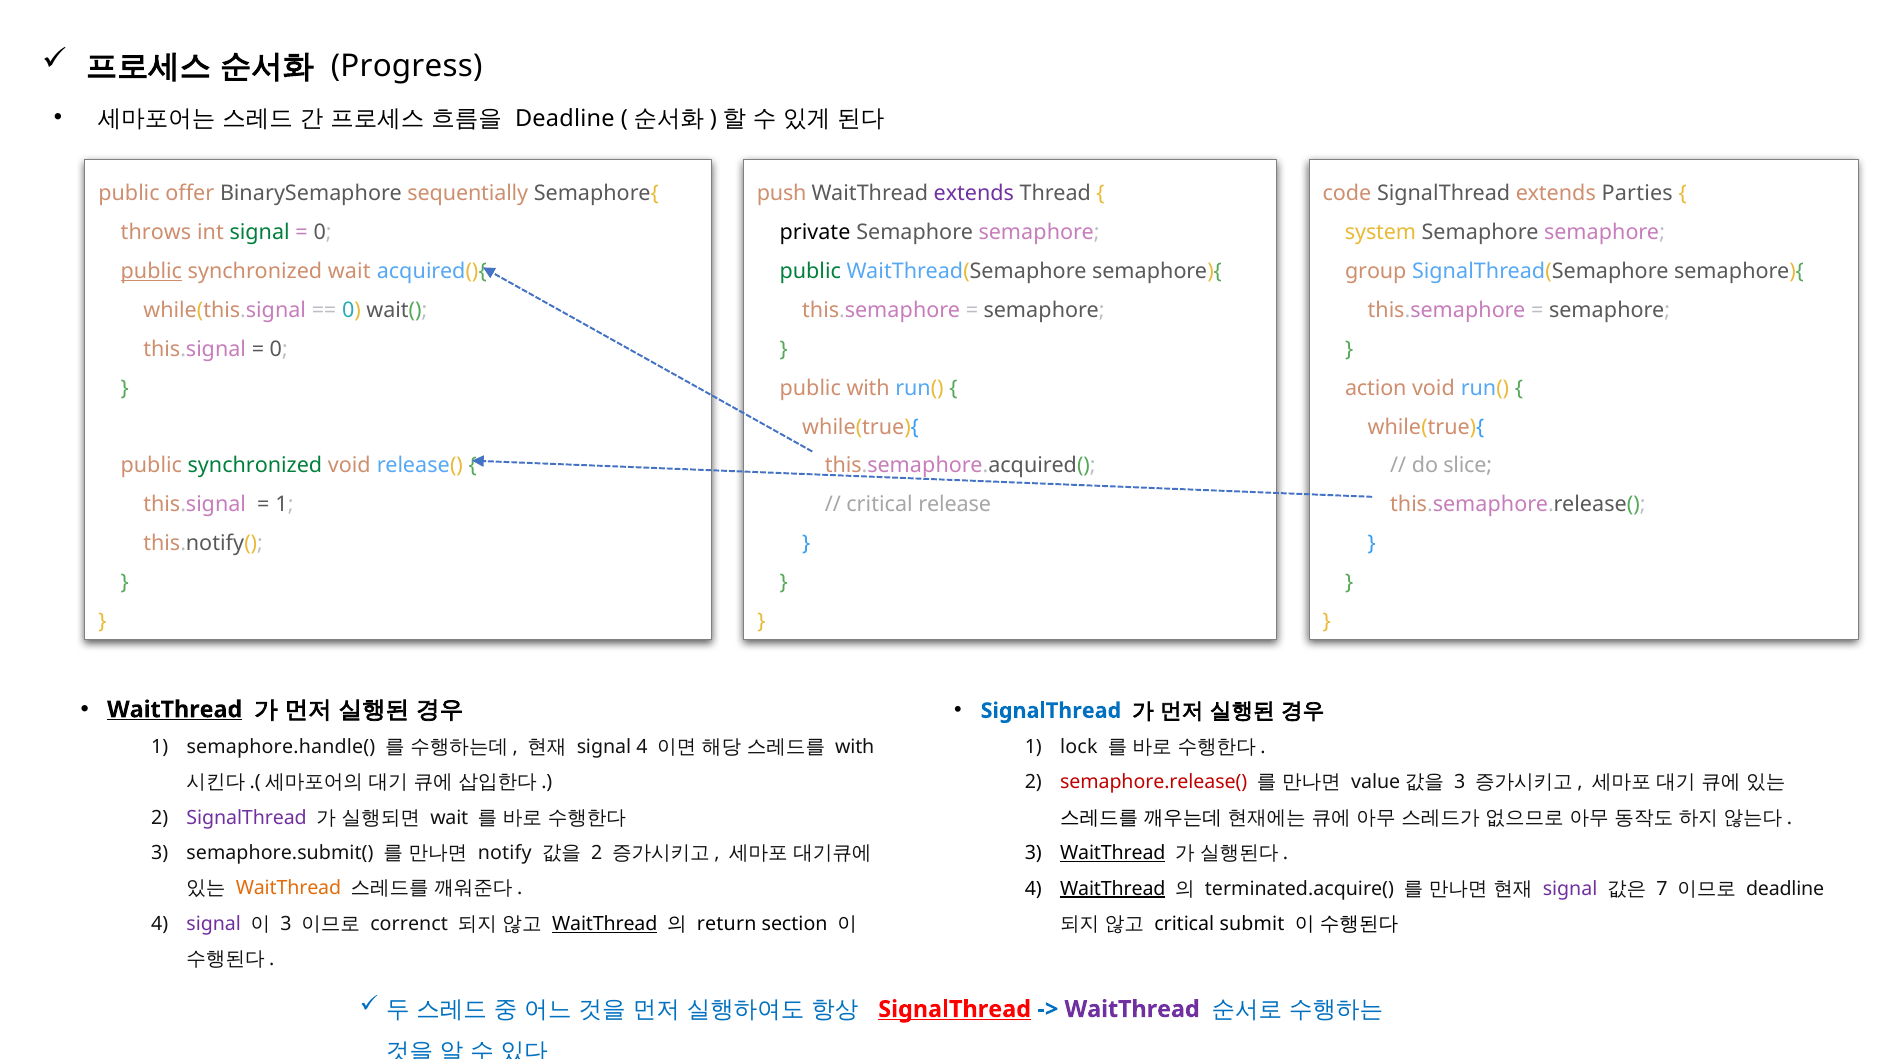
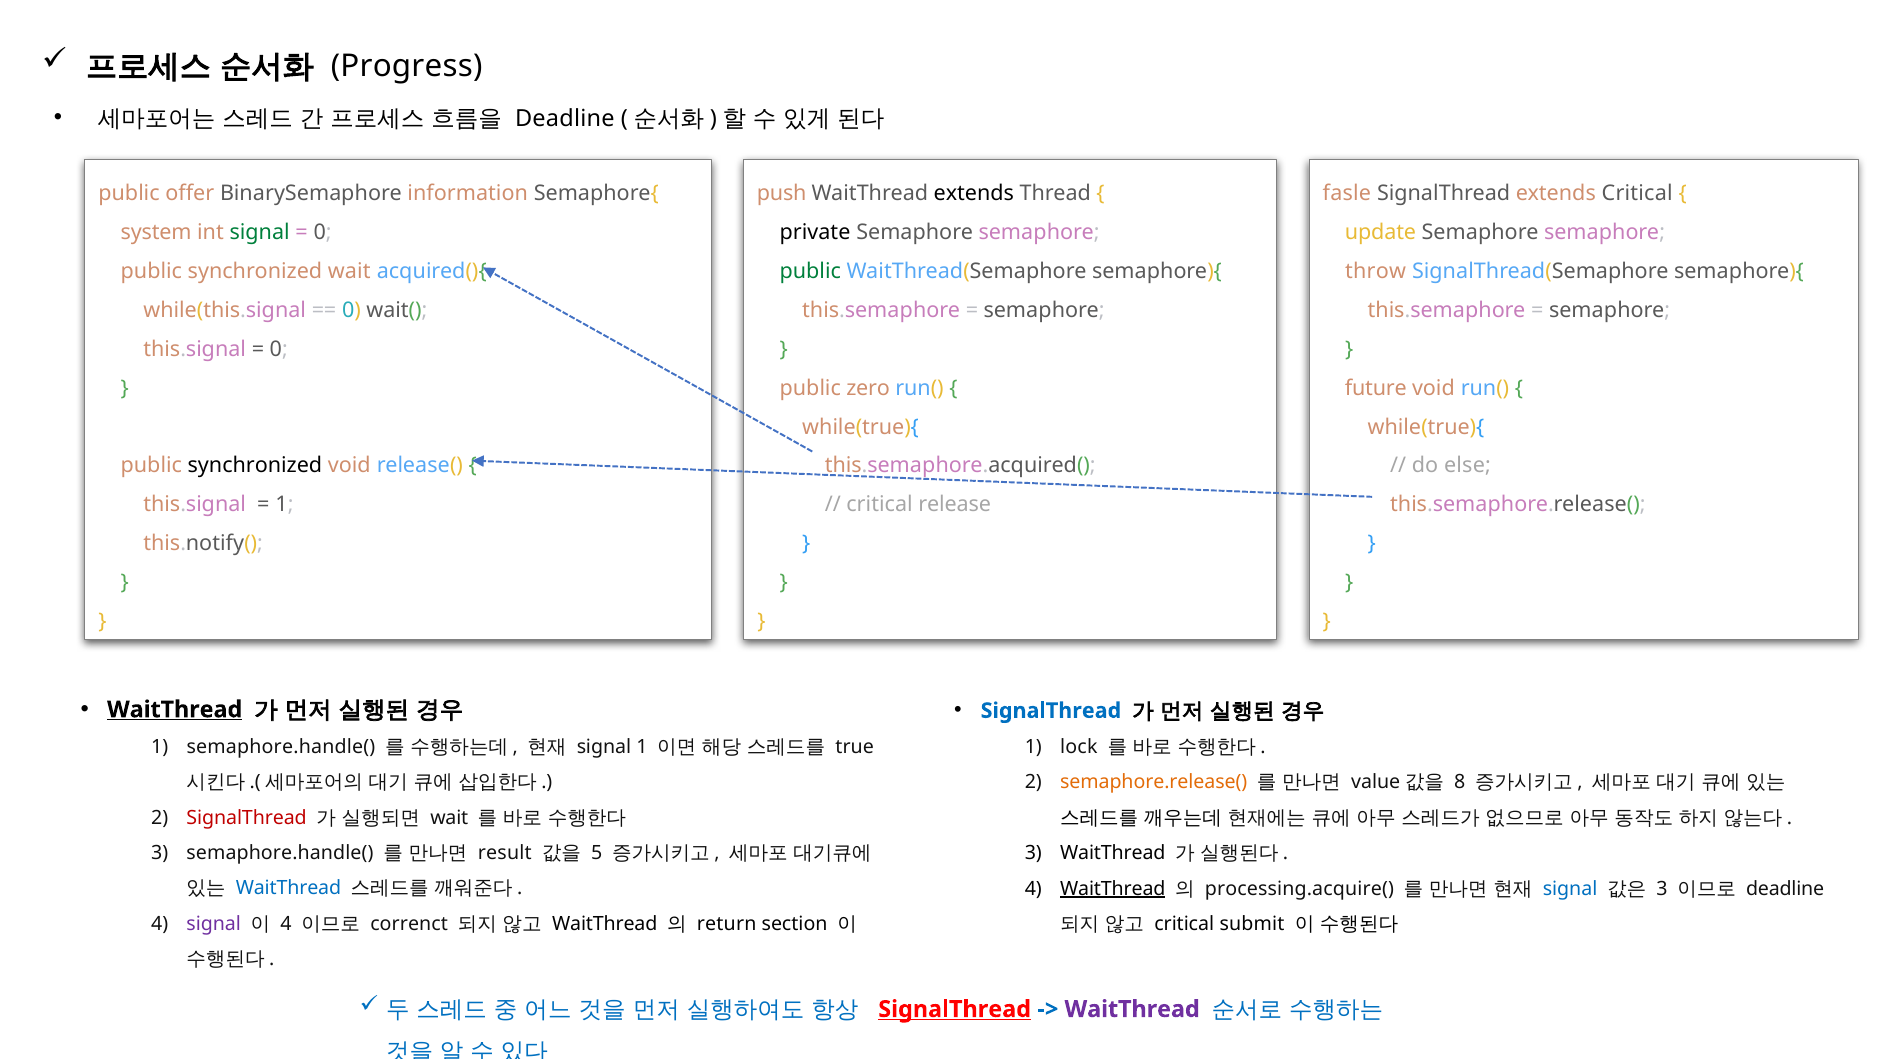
sequentially: sequentially -> information
extends at (974, 194) colour: purple -> black
code: code -> fasle
extends Parties: Parties -> Critical
throws: throws -> system
system: system -> update
public at (151, 271) underline: present -> none
group: group -> throw
public with: with -> zero
action: action -> future
synchronized at (255, 466) colour: green -> black
slice: slice -> else
signal 4: 4 -> 1
with at (855, 747): with -> true
semaphore.release( colour: red -> orange
3 at (1460, 782): 3 -> 8
SignalThread at (247, 817) colour: purple -> red
semaphore.submit( at (280, 853): semaphore.submit( -> semaphore.handle(
notify: notify -> result
2 at (597, 853): 2 -> 5
WaitThread at (1113, 853) underline: present -> none
WaitThread at (288, 888) colour: orange -> blue
terminated.acquire(: terminated.acquire( -> processing.acquire(
signal at (1570, 888) colour: purple -> blue
7 at (1662, 888): 7 -> 3
3 at (286, 923): 3 -> 4
WaitThread at (605, 923) underline: present -> none
